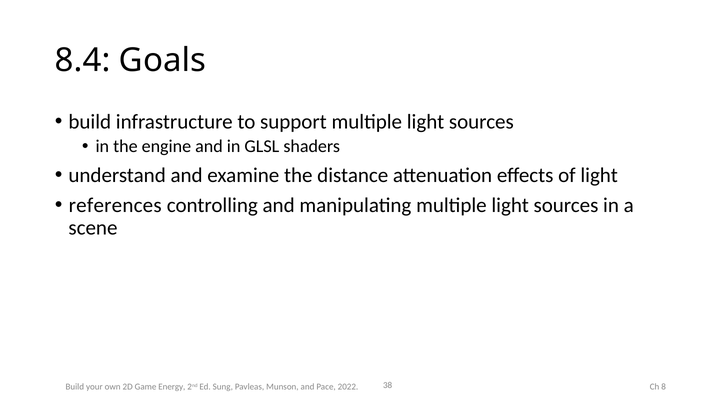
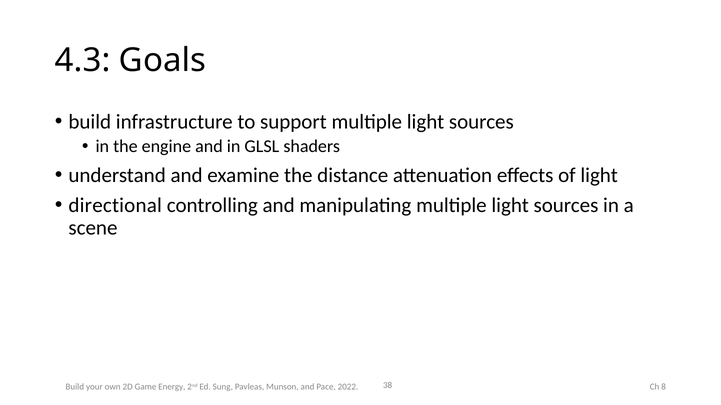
8.4: 8.4 -> 4.3
references: references -> directional
